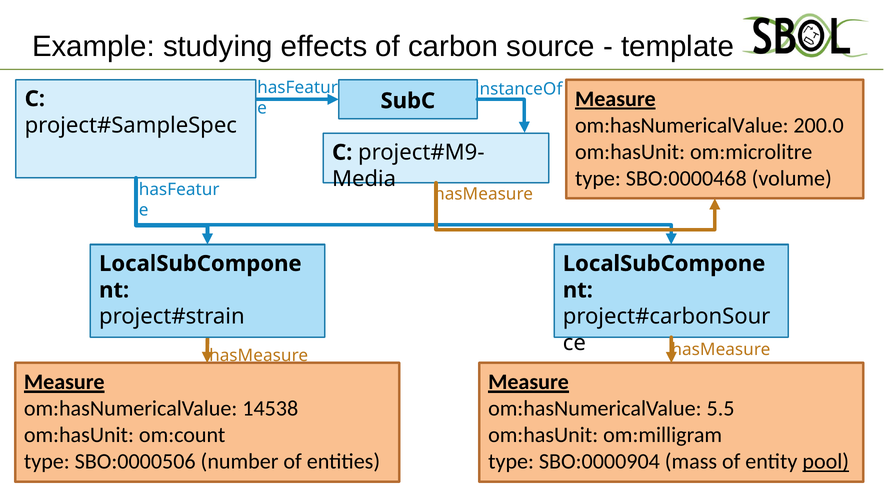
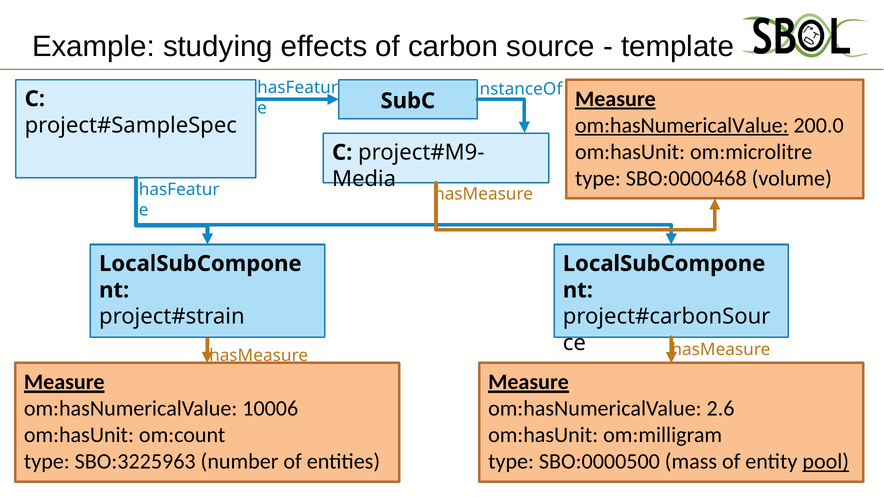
om:hasNumericalValue at (682, 125) underline: none -> present
14538: 14538 -> 10006
5.5: 5.5 -> 2.6
SBO:0000506: SBO:0000506 -> SBO:3225963
SBO:0000904: SBO:0000904 -> SBO:0000500
